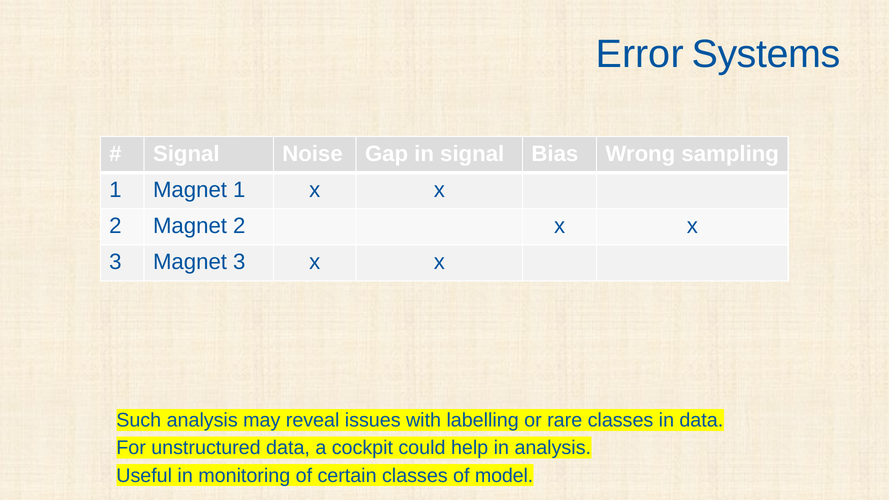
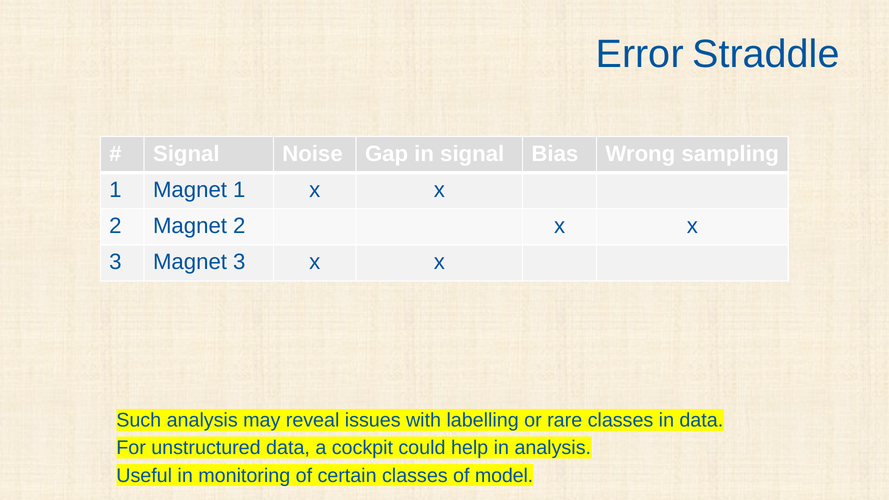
Systems: Systems -> Straddle
